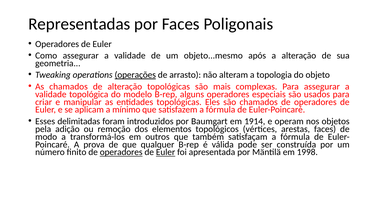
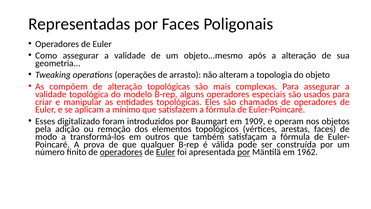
operações underline: present -> none
As chamados: chamados -> compõem
delimitadas: delimitadas -> digitalizado
1914: 1914 -> 1909
por at (244, 152) underline: none -> present
1998: 1998 -> 1962
